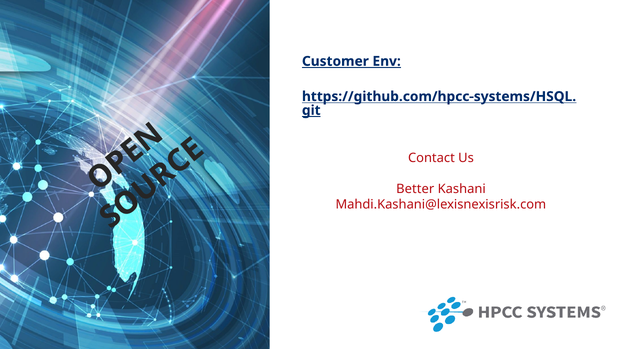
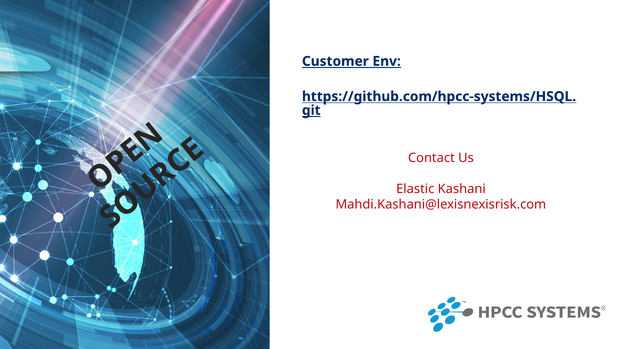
Better: Better -> Elastic
